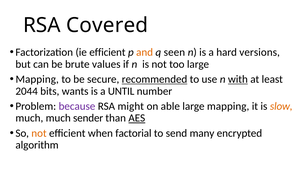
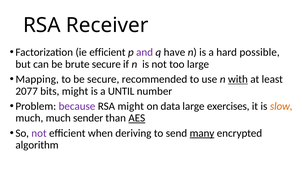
Covered: Covered -> Receiver
and colour: orange -> purple
seen: seen -> have
versions: versions -> possible
brute values: values -> secure
recommended underline: present -> none
2044: 2044 -> 2077
bits wants: wants -> might
able: able -> data
large mapping: mapping -> exercises
not at (39, 133) colour: orange -> purple
factorial: factorial -> deriving
many underline: none -> present
